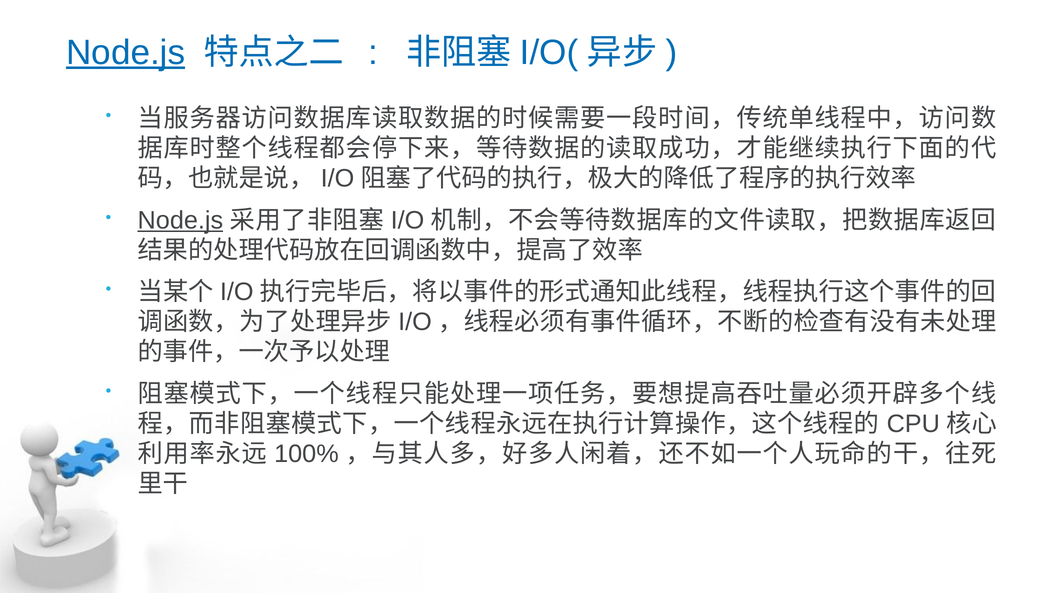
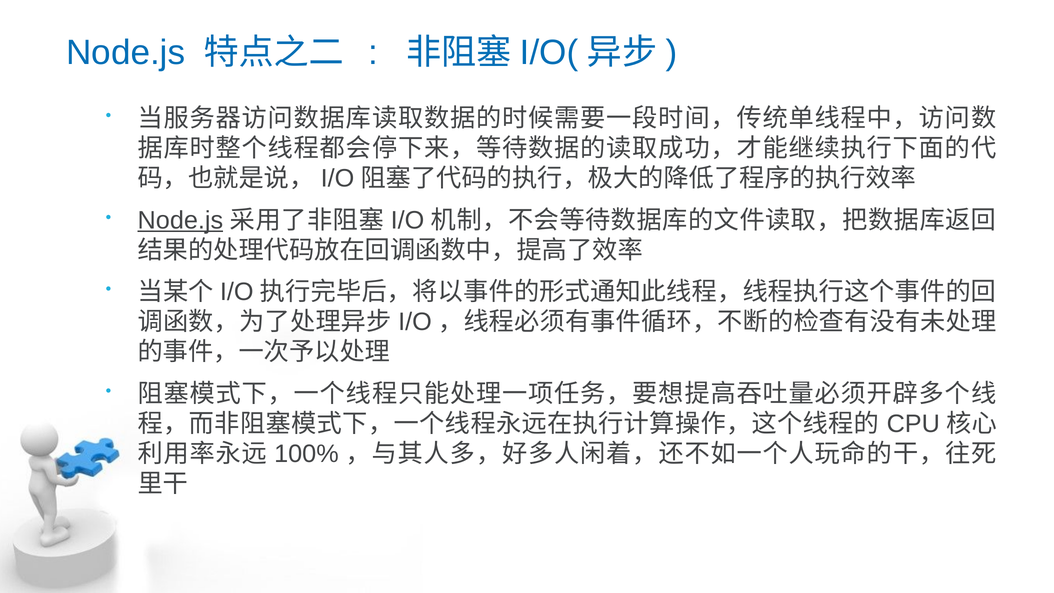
Node.js at (126, 53) underline: present -> none
